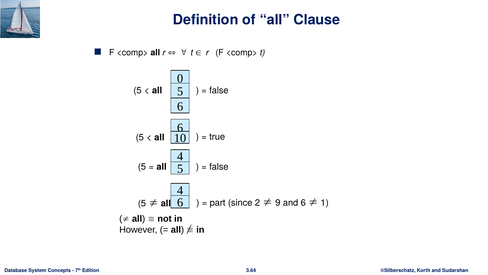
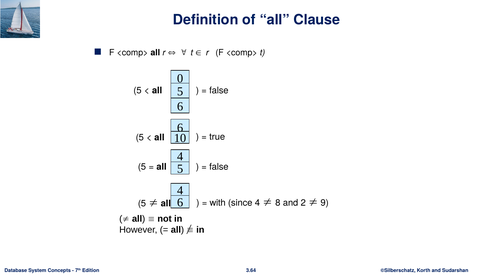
part: part -> with
since 2: 2 -> 4
9: 9 -> 8
and 6: 6 -> 2
1: 1 -> 9
